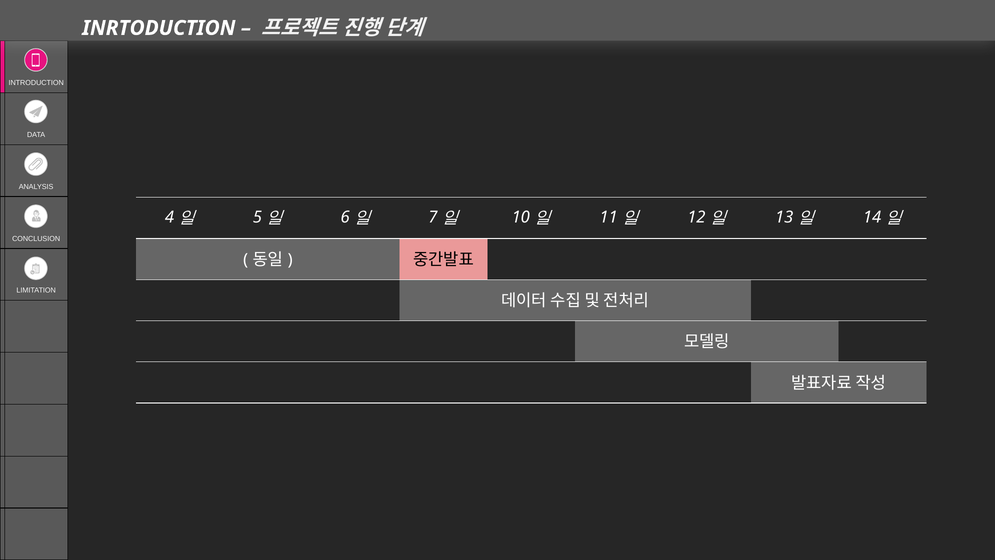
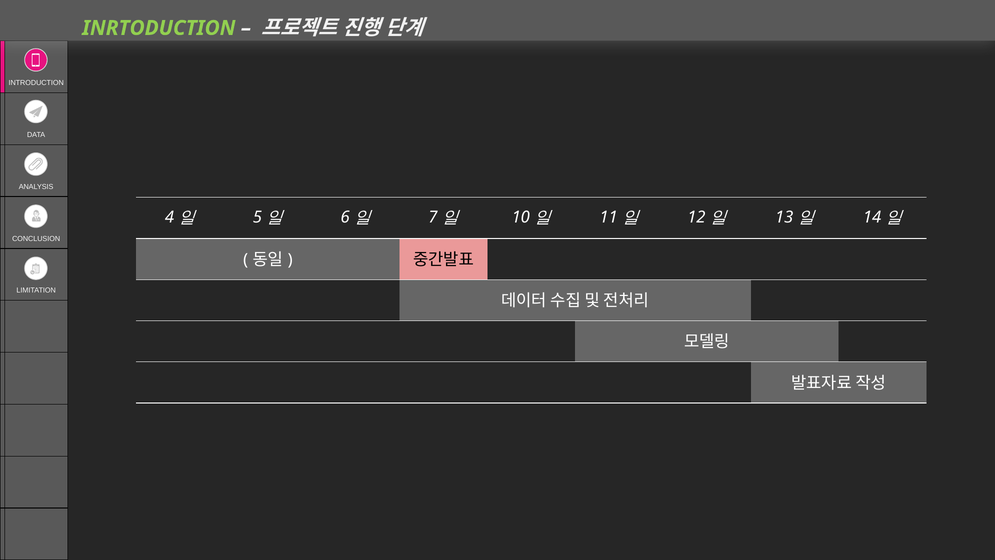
INRTODUCTION colour: white -> light green
